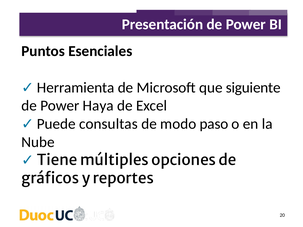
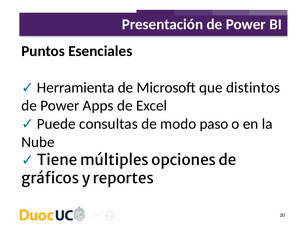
siguiente: siguiente -> distintos
Haya: Haya -> Apps
